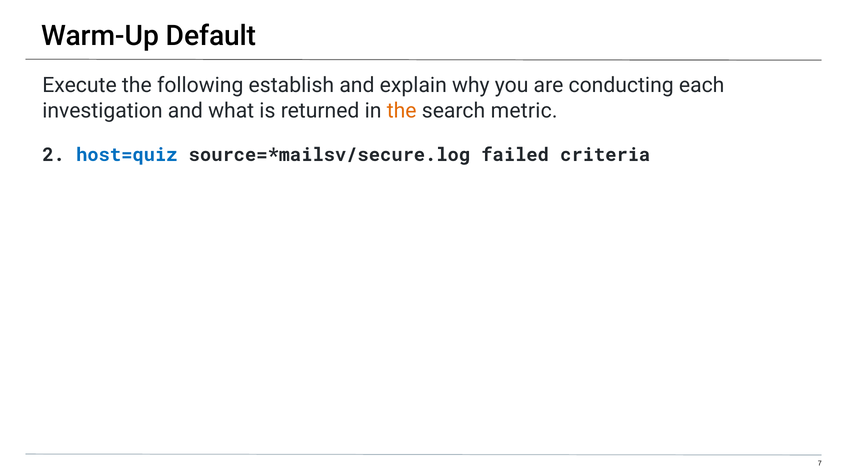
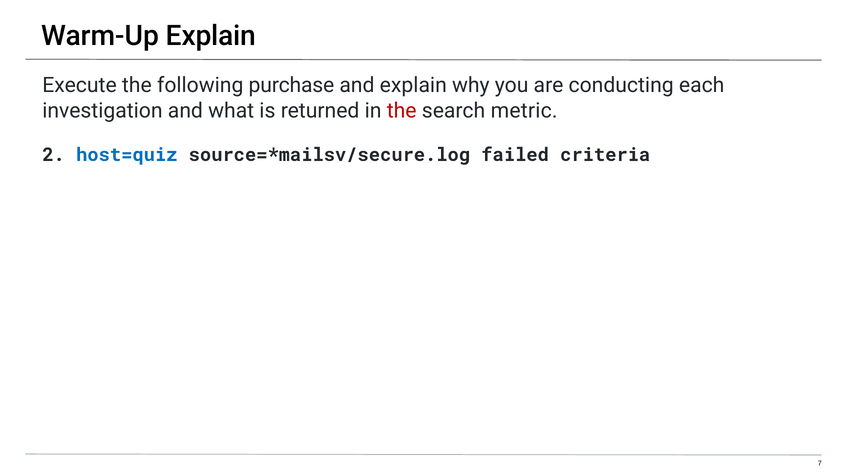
Warm-Up Default: Default -> Explain
establish: establish -> purchase
the at (402, 111) colour: orange -> red
